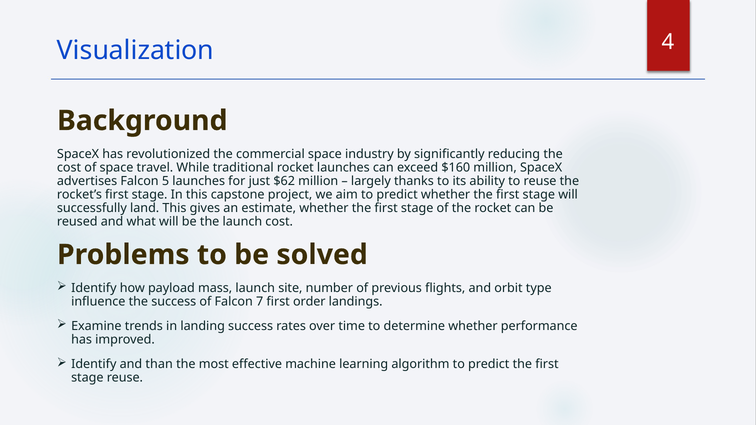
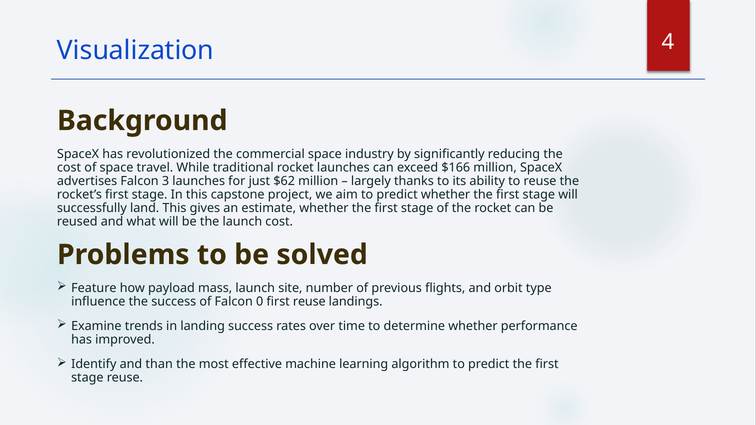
$160: $160 -> $166
5: 5 -> 3
Identify at (94, 288): Identify -> Feature
7: 7 -> 0
first order: order -> reuse
